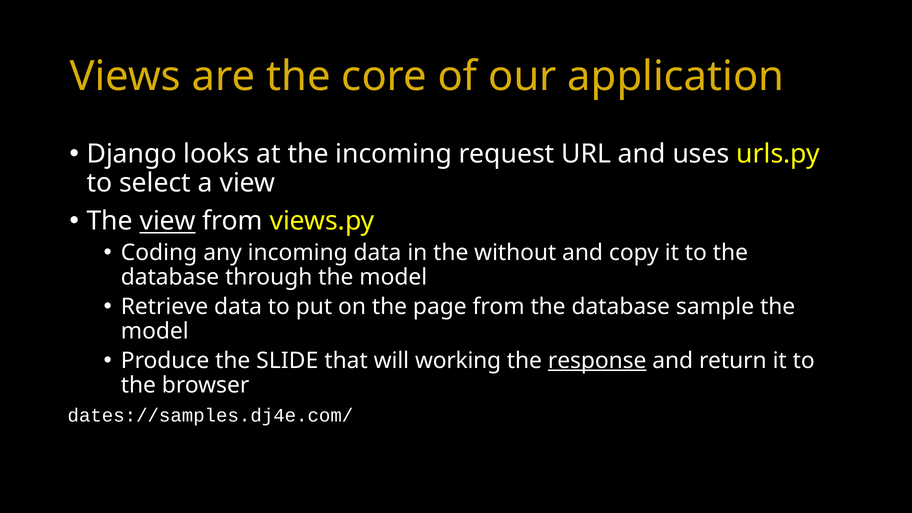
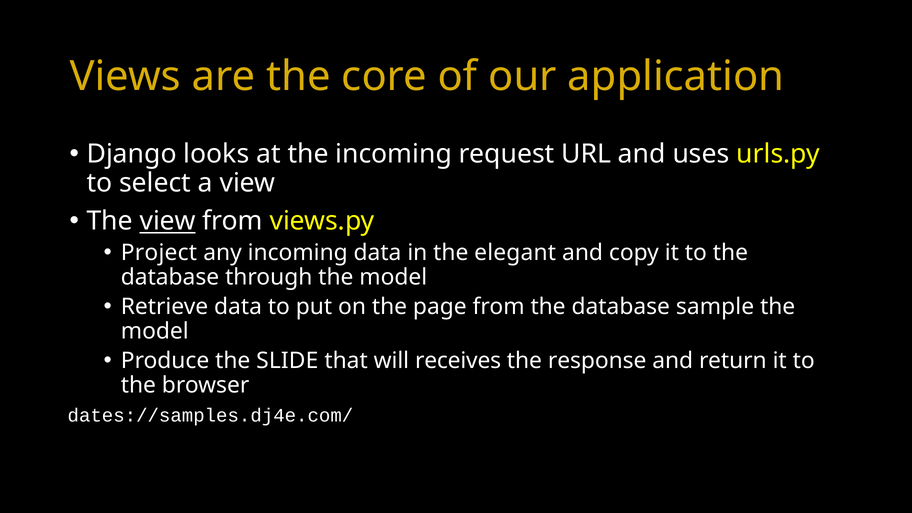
Coding: Coding -> Project
without: without -> elegant
working: working -> receives
response underline: present -> none
